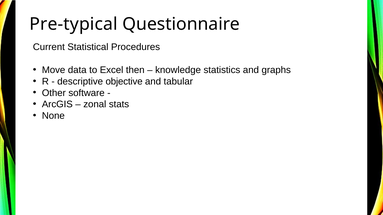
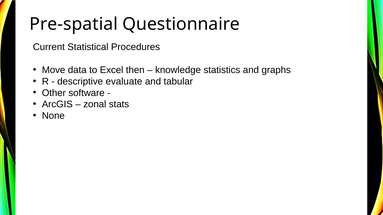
Pre-typical: Pre-typical -> Pre-spatial
objective: objective -> evaluate
